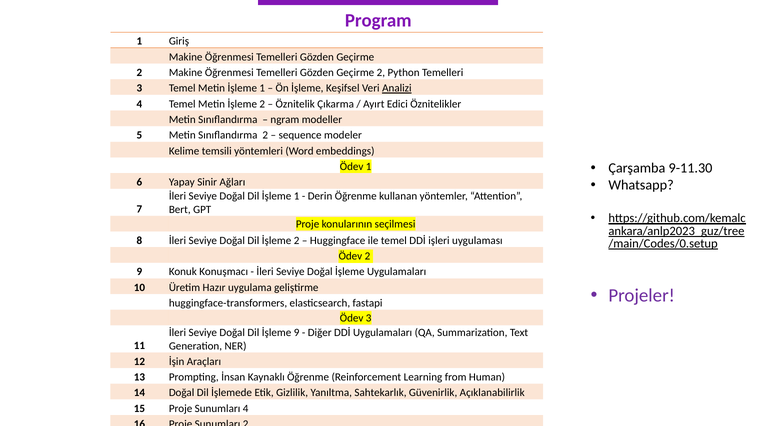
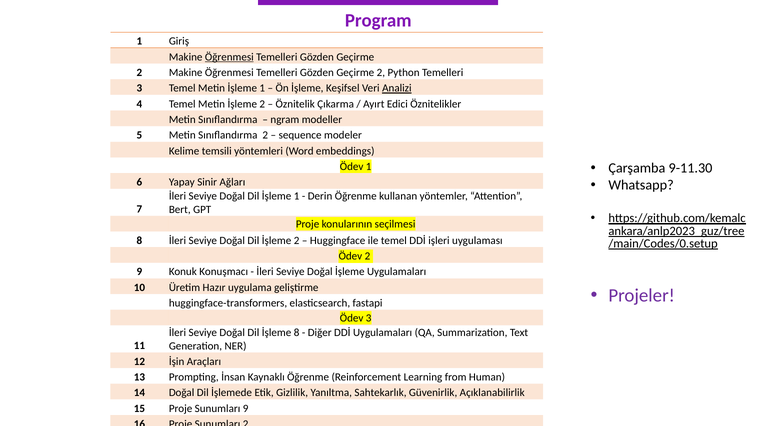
Öğrenmesi at (229, 57) underline: none -> present
İşleme 9: 9 -> 8
Sunumları 4: 4 -> 9
